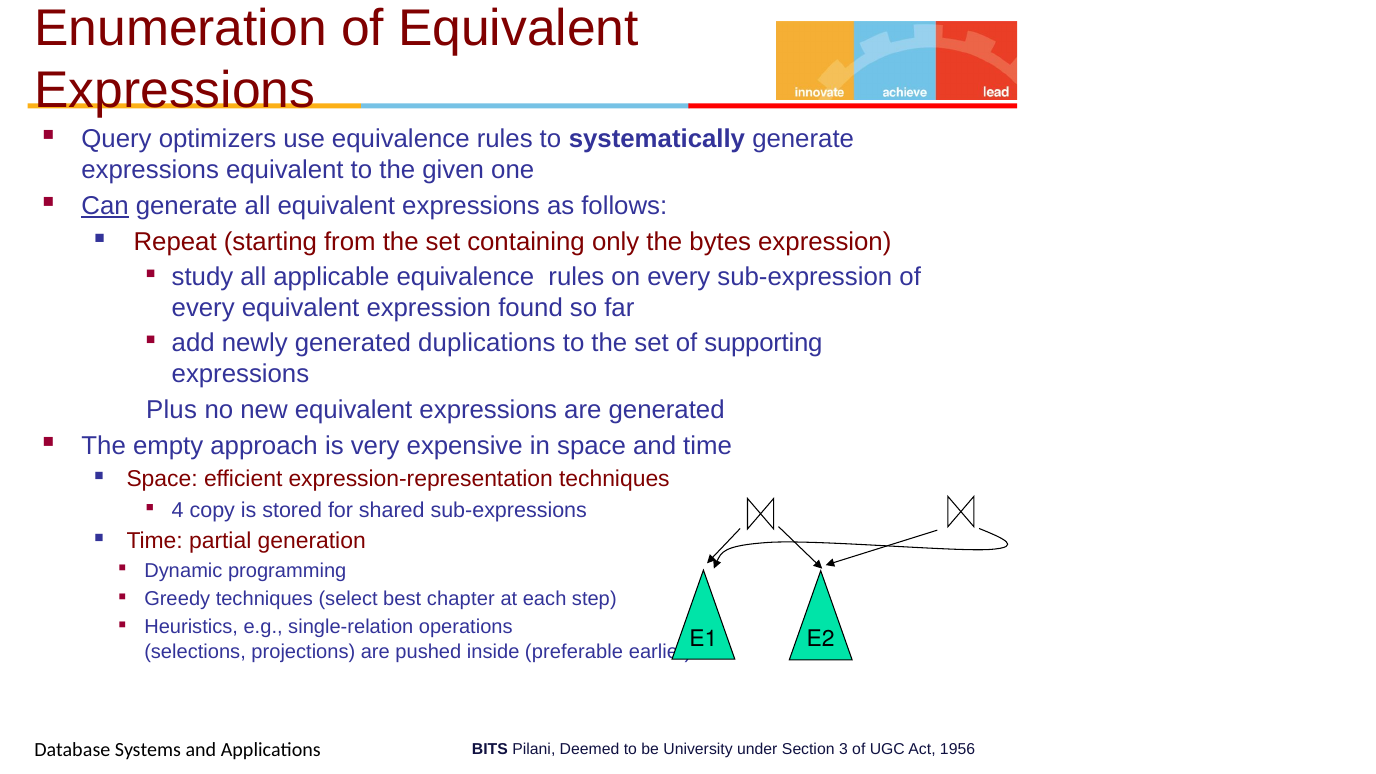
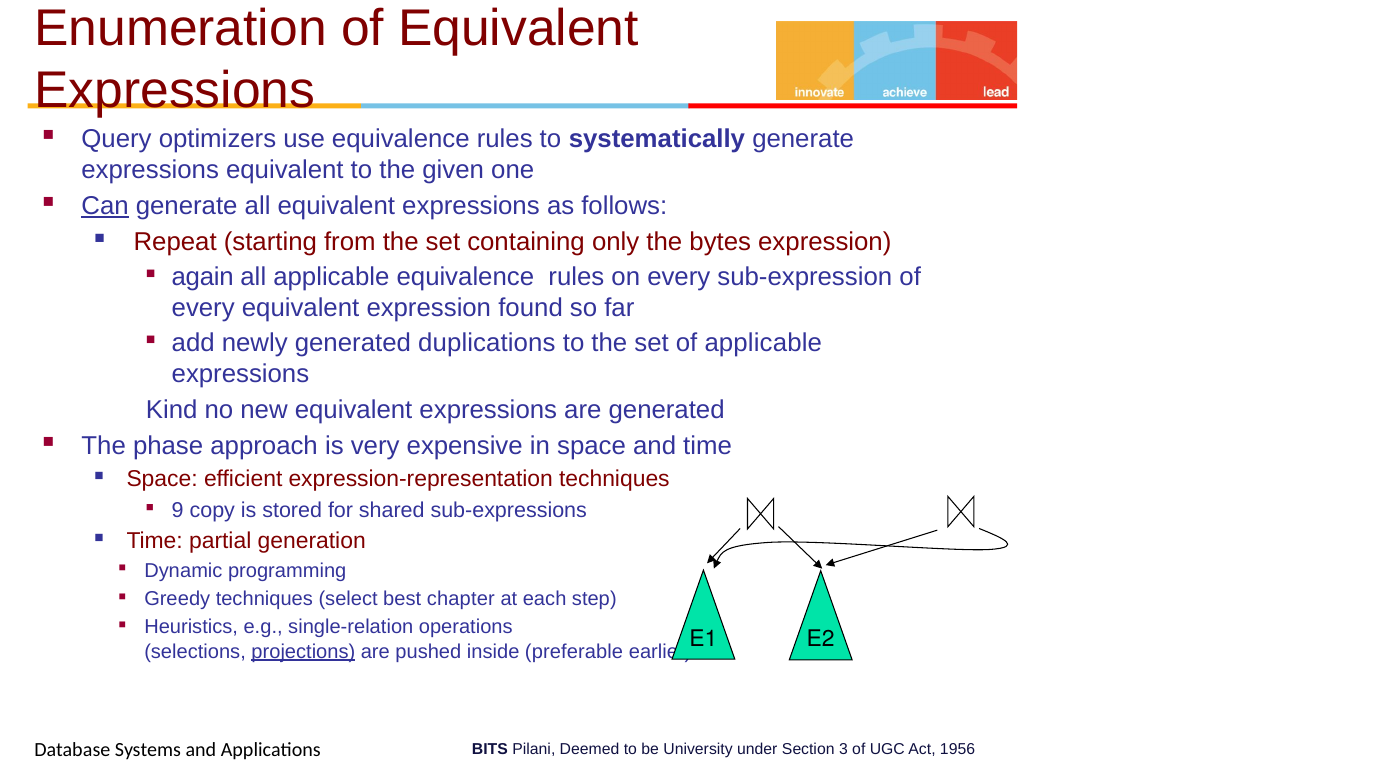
study: study -> again
of supporting: supporting -> applicable
Plus: Plus -> Kind
empty: empty -> phase
4: 4 -> 9
projections underline: none -> present
